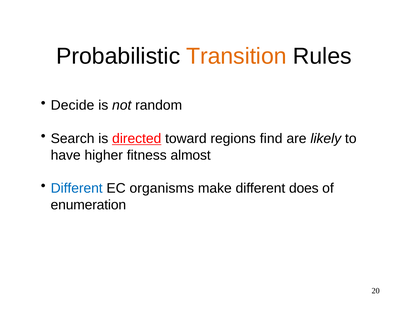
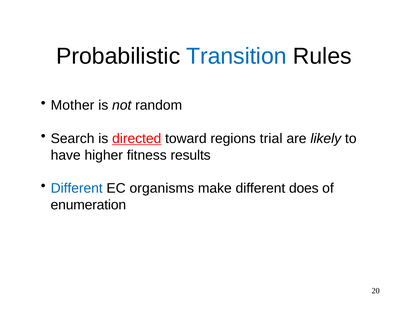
Transition colour: orange -> blue
Decide: Decide -> Mother
find: find -> trial
almost: almost -> results
